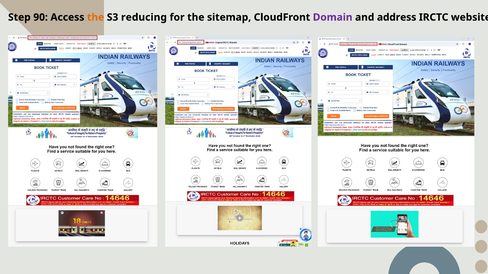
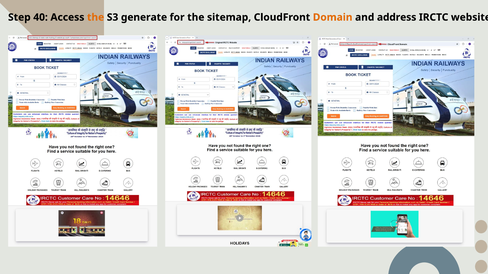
90: 90 -> 40
reducing: reducing -> generate
Domain colour: purple -> orange
